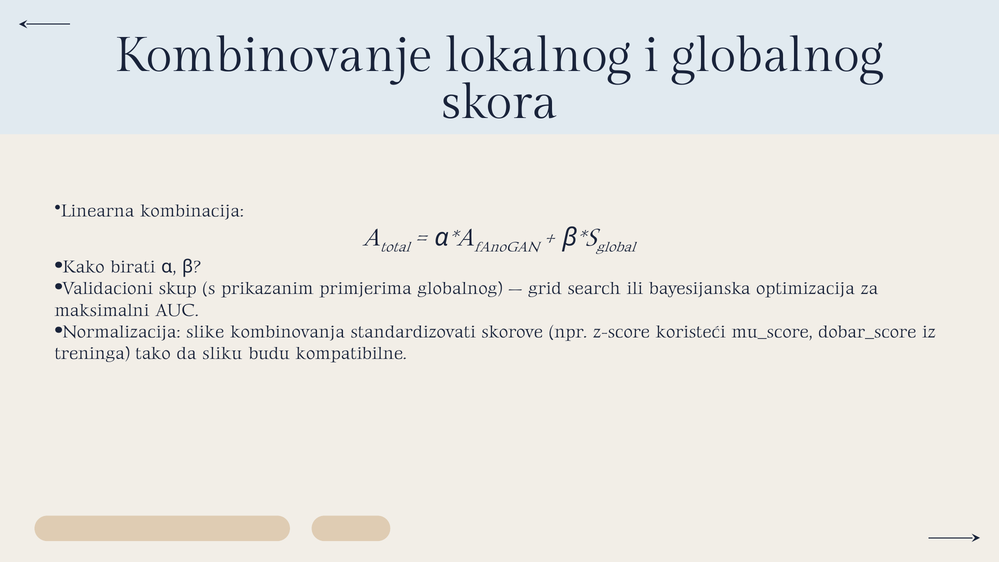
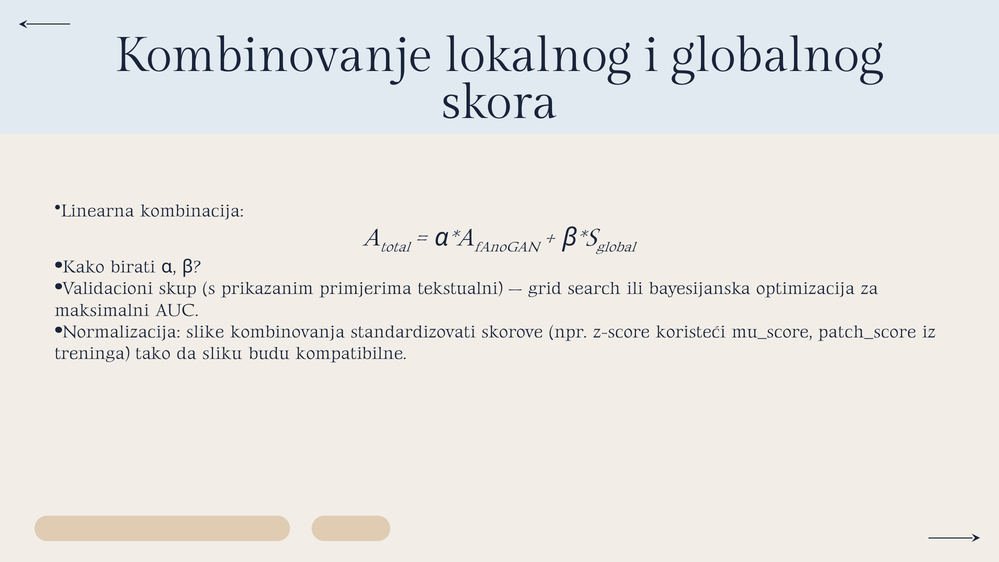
primjerima globalnog: globalnog -> tekstualni
dobar_score: dobar_score -> patch_score
